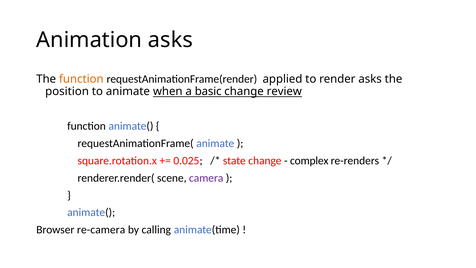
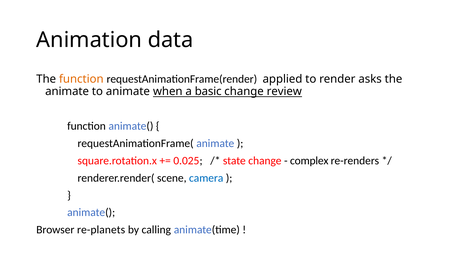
Animation asks: asks -> data
position at (67, 91): position -> animate
camera colour: purple -> blue
re-camera: re-camera -> re-planets
